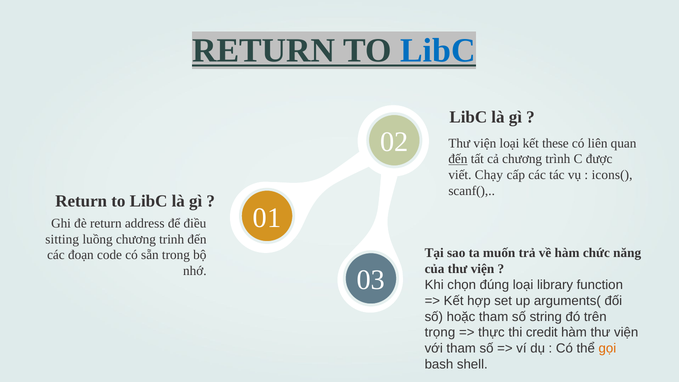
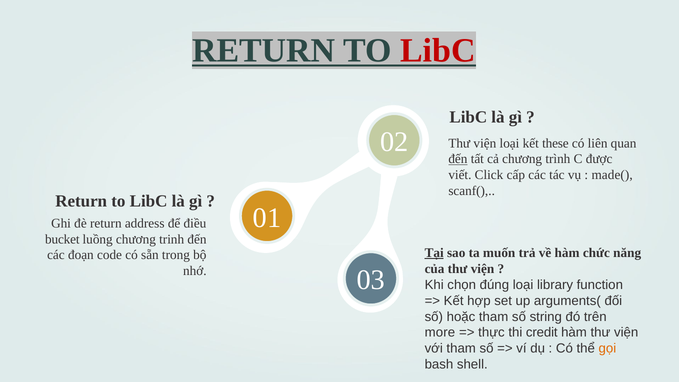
LibC at (438, 51) colour: blue -> red
Chạy: Chạy -> Click
icons(: icons( -> made(
sitting: sitting -> bucket
Tại underline: none -> present
trọng: trọng -> more
